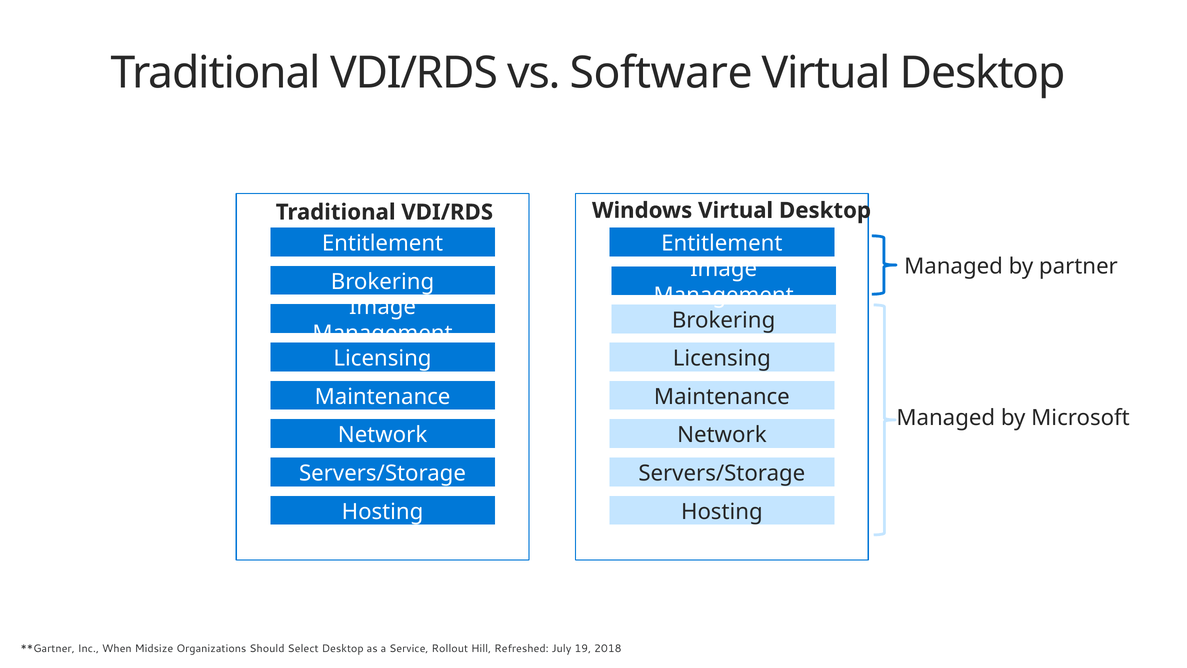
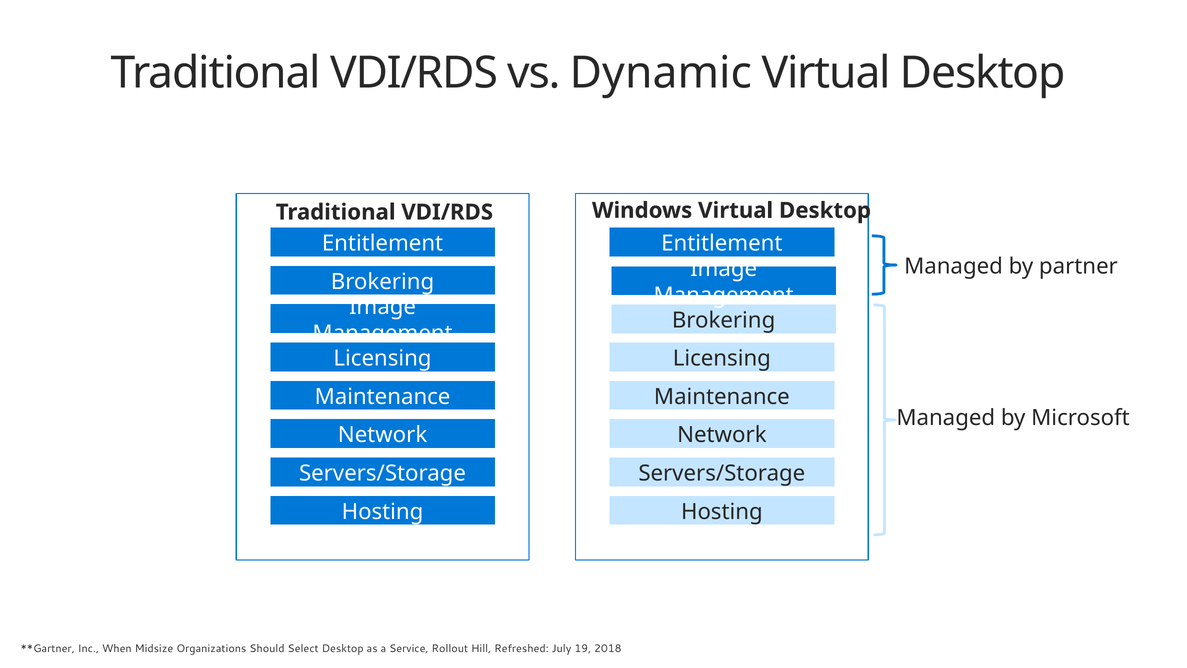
Software: Software -> Dynamic
